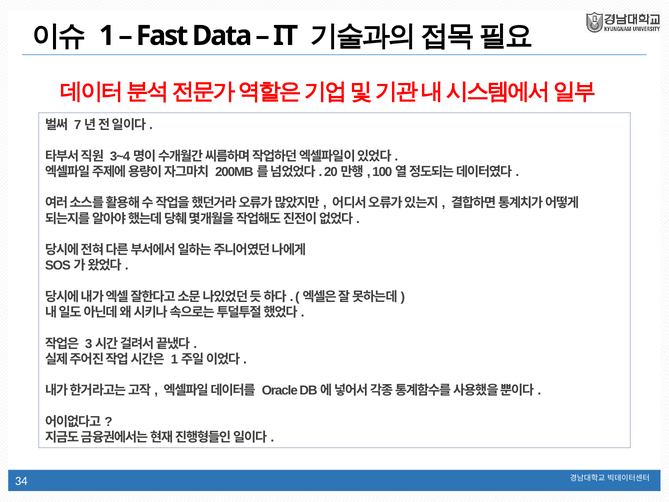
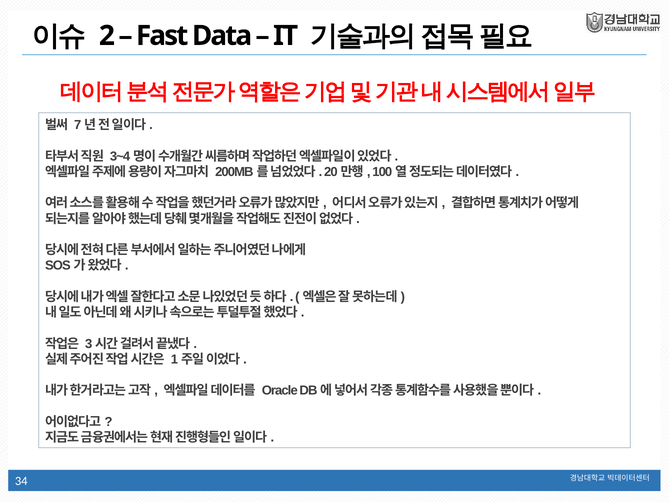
1: 1 -> 2
